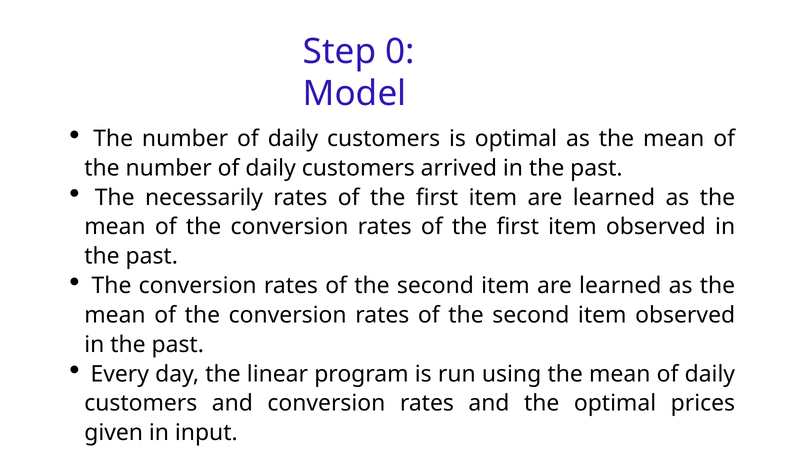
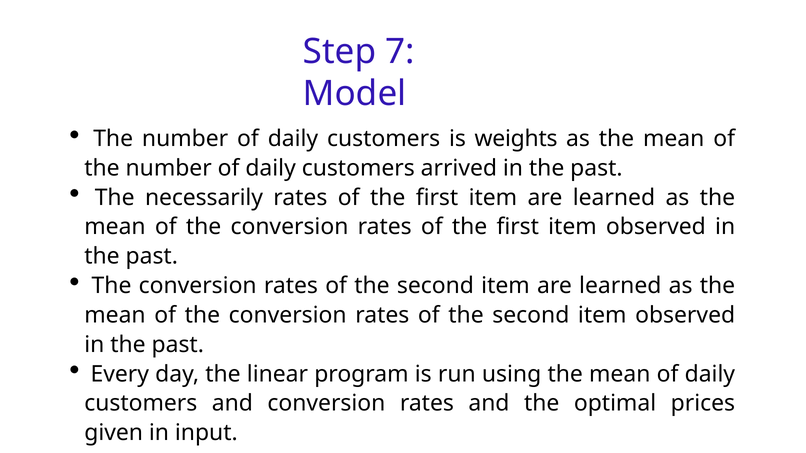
0: 0 -> 7
is optimal: optimal -> weights
